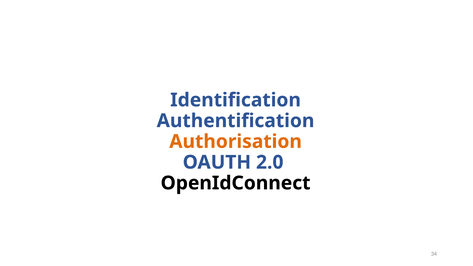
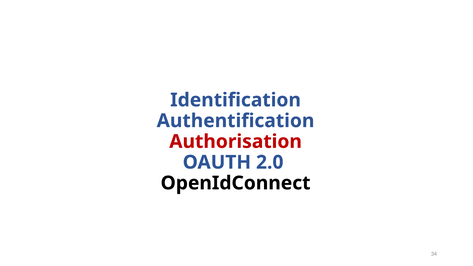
Authorisation colour: orange -> red
